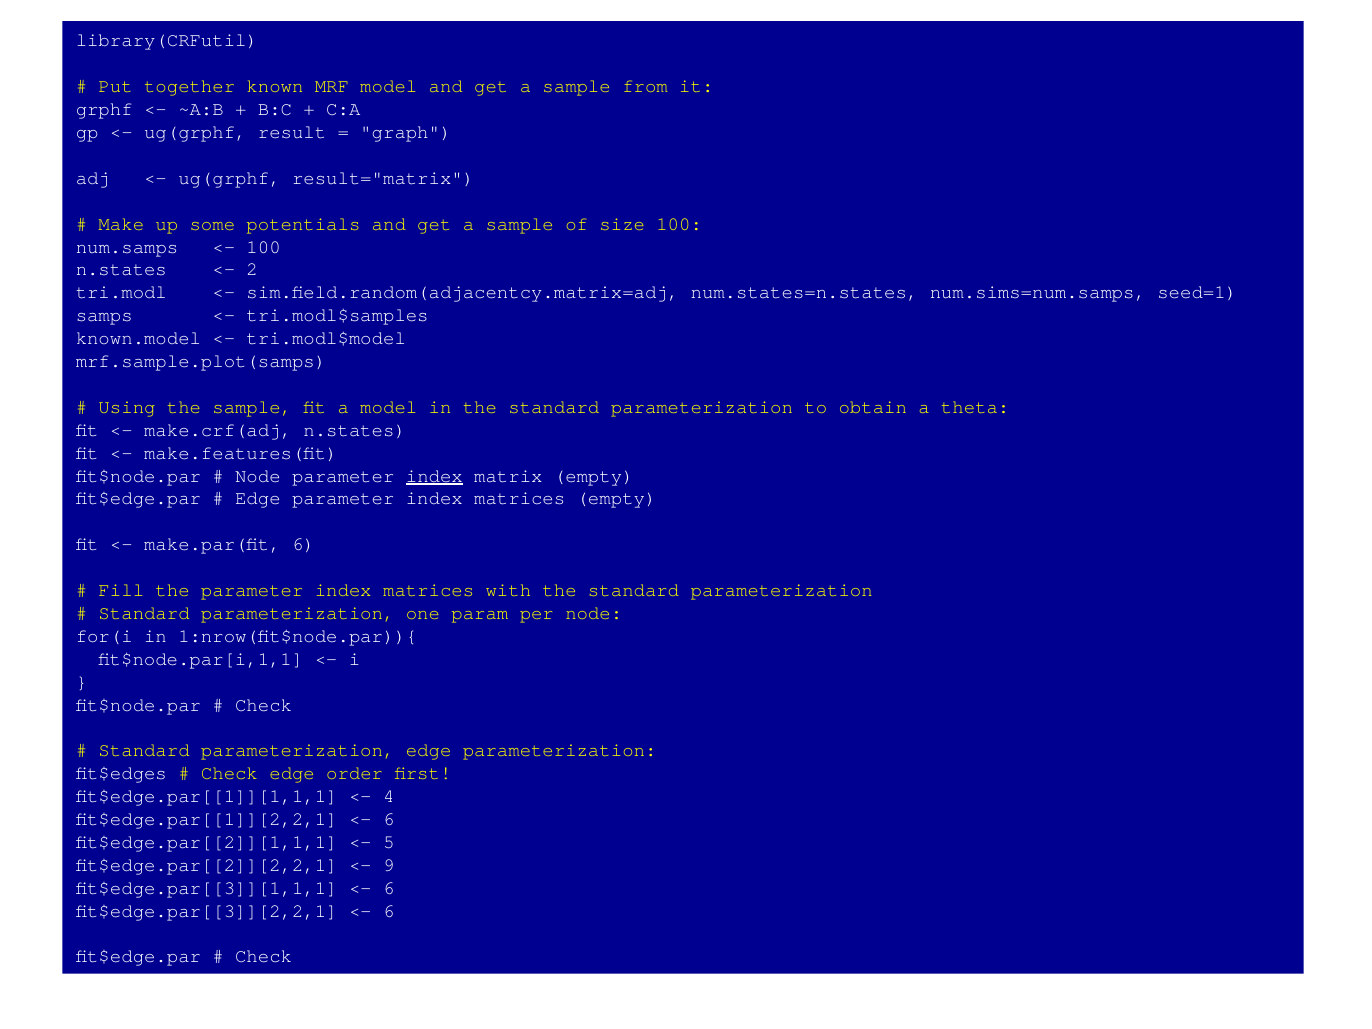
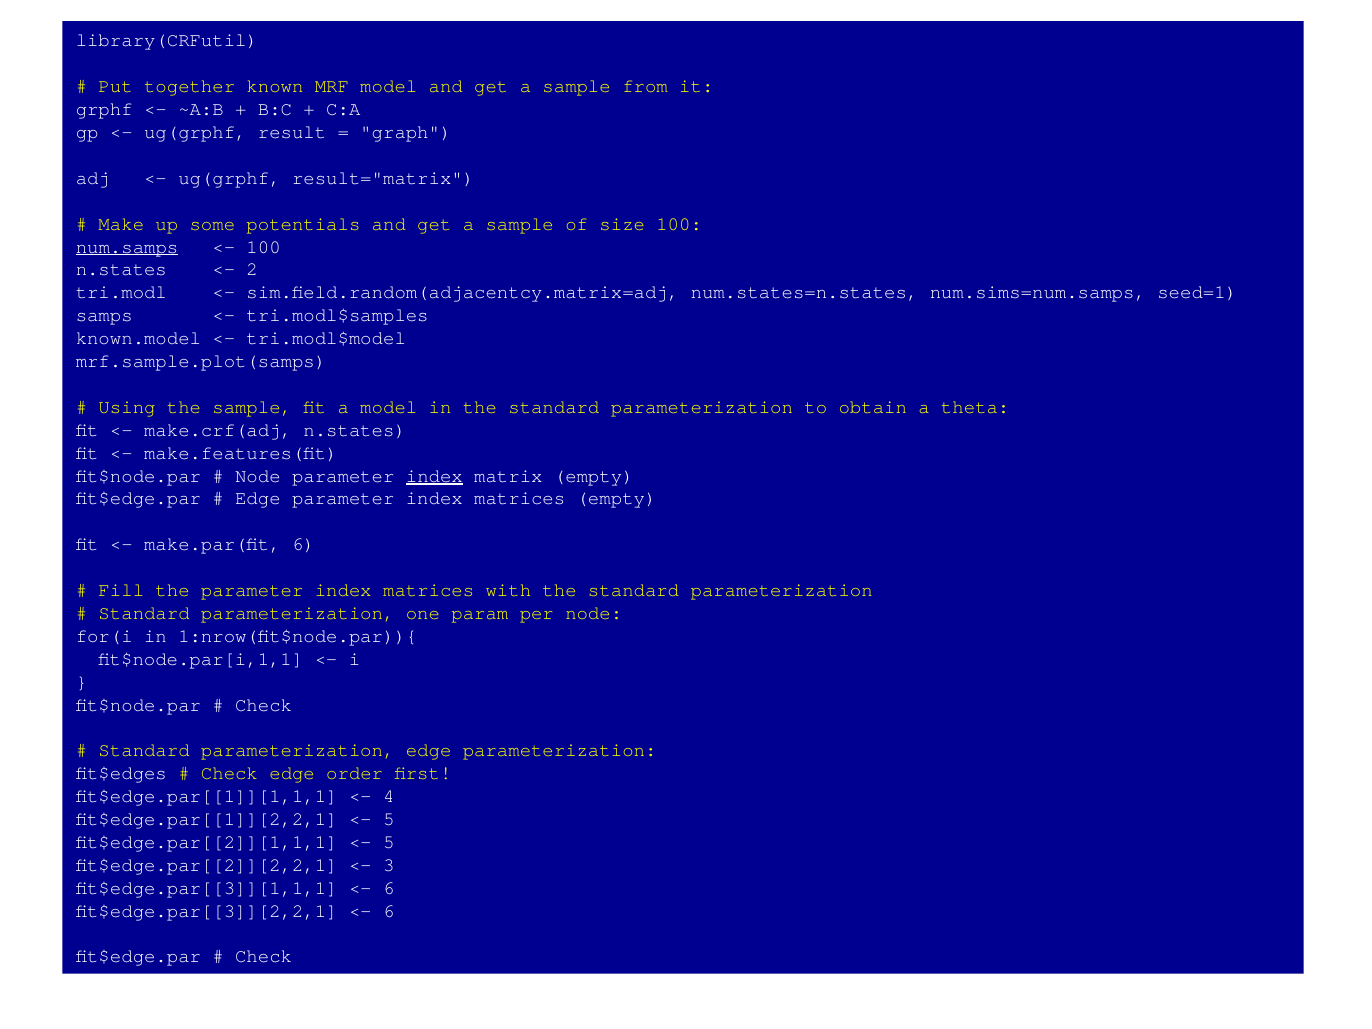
num.samps underline: none -> present
6 at (389, 819): 6 -> 5
9: 9 -> 3
